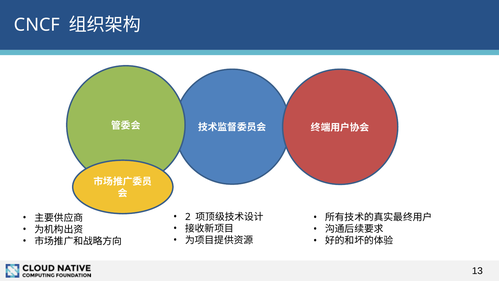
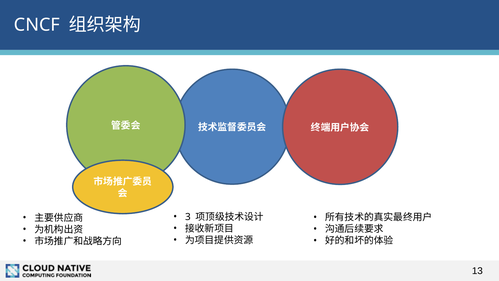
2: 2 -> 3
